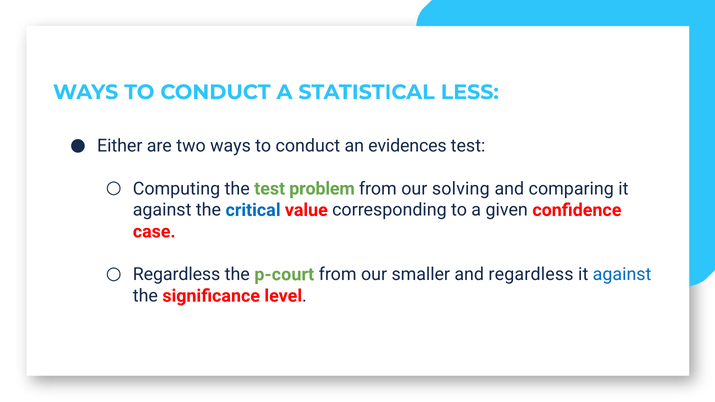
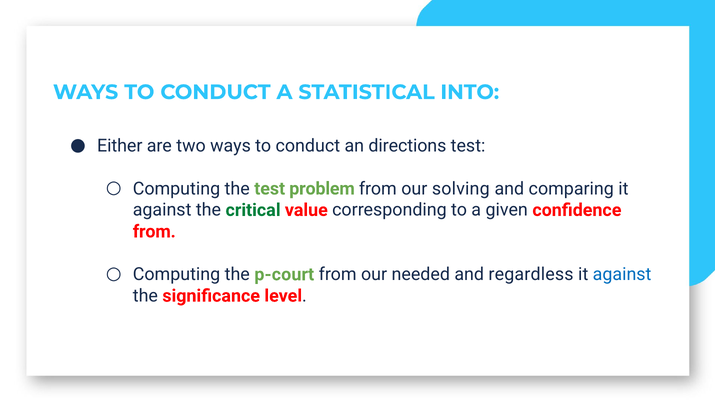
LESS: LESS -> INTO
evidences: evidences -> directions
critical colour: blue -> green
case at (154, 232): case -> from
Regardless at (177, 275): Regardless -> Computing
smaller: smaller -> needed
